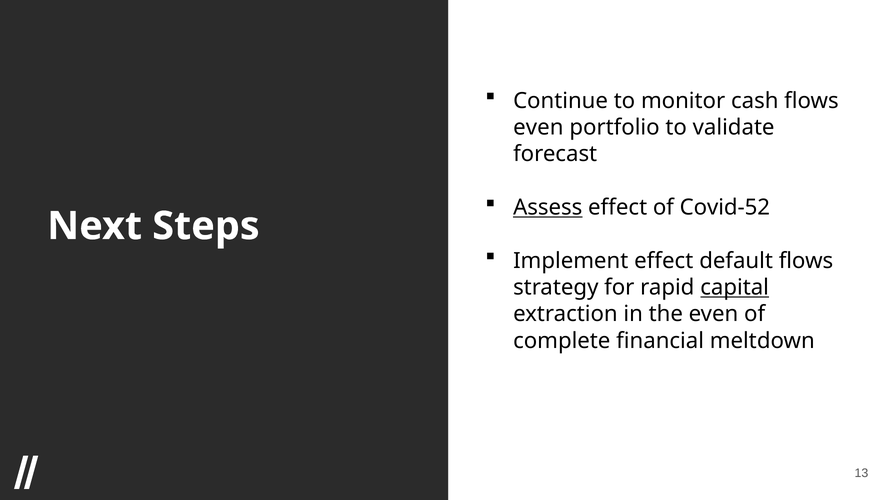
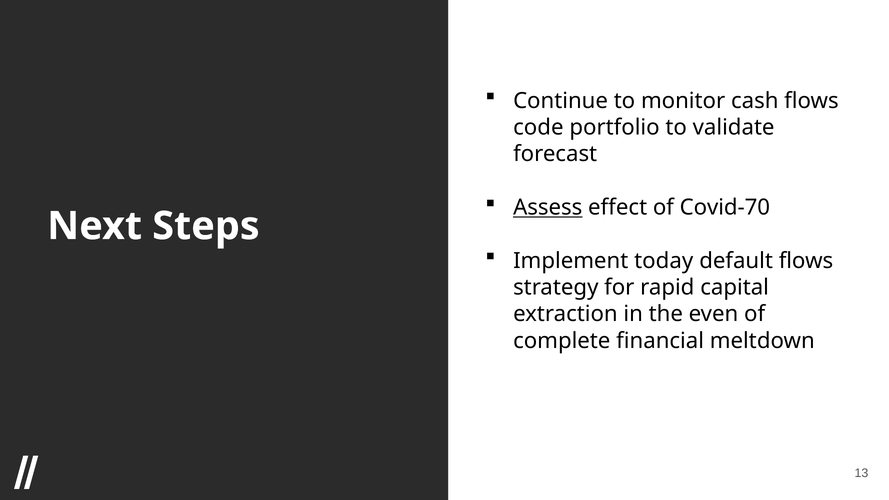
even at (538, 127): even -> code
Covid-52: Covid-52 -> Covid-70
Implement effect: effect -> today
capital underline: present -> none
